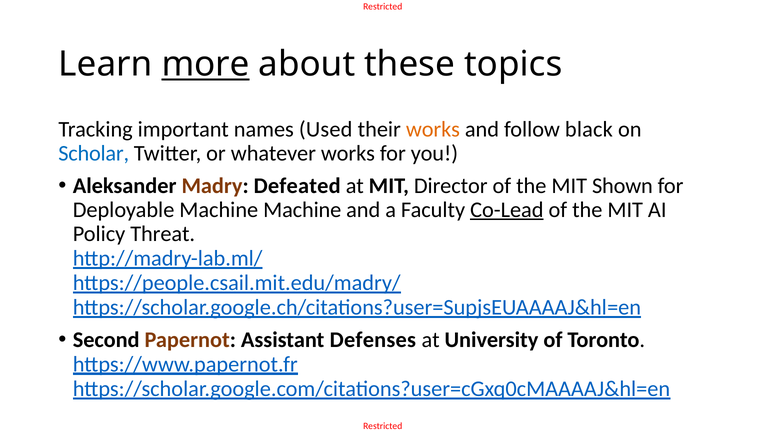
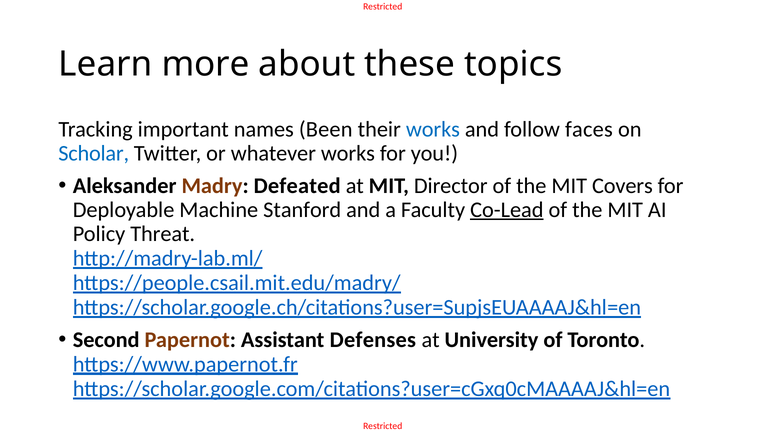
more underline: present -> none
Used: Used -> Been
works at (433, 129) colour: orange -> blue
black: black -> faces
Shown: Shown -> Covers
Machine Machine: Machine -> Stanford
